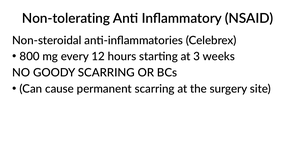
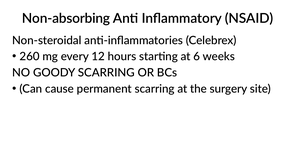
Non-tolerating: Non-tolerating -> Non-absorbing
800: 800 -> 260
3: 3 -> 6
